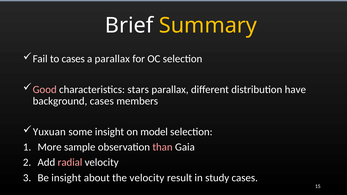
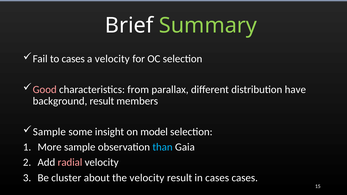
Summary colour: yellow -> light green
a parallax: parallax -> velocity
stars: stars -> from
background cases: cases -> result
Yuxuan at (49, 132): Yuxuan -> Sample
than colour: pink -> light blue
Be insight: insight -> cluster
in study: study -> cases
